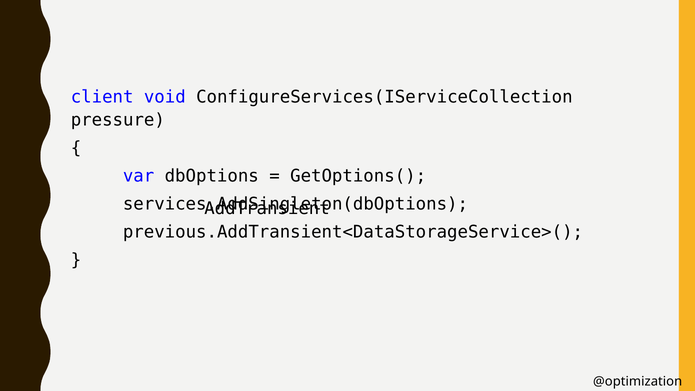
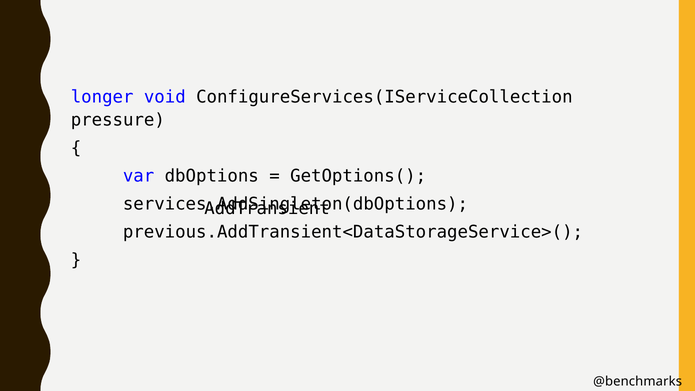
client: client -> longer
@optimization: @optimization -> @benchmarks
